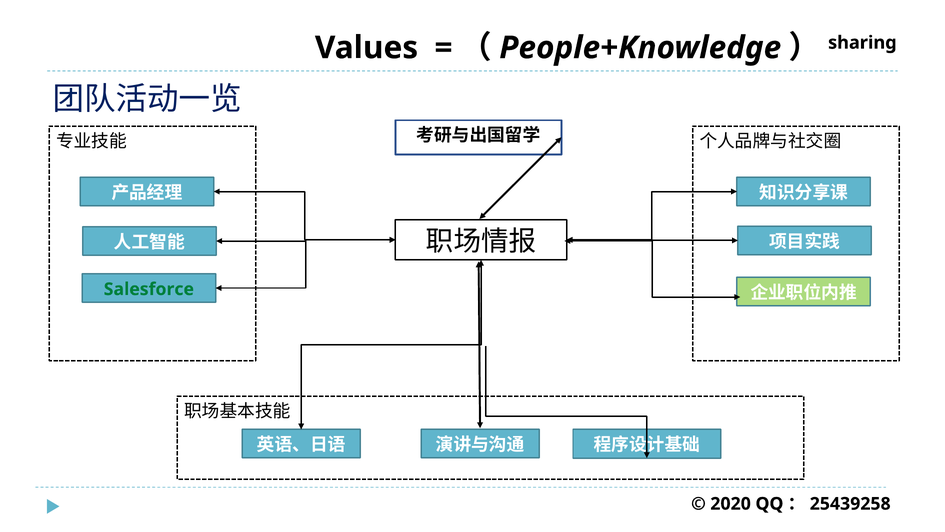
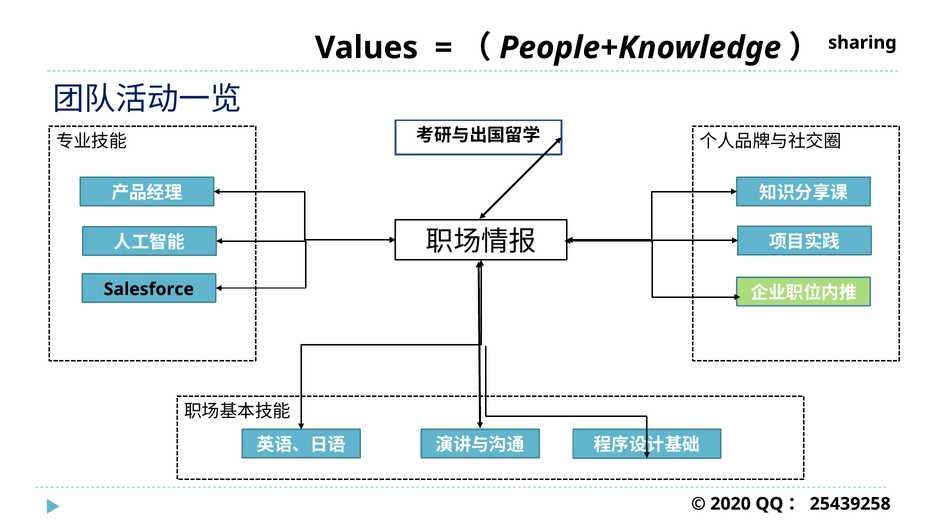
Salesforce colour: green -> black
